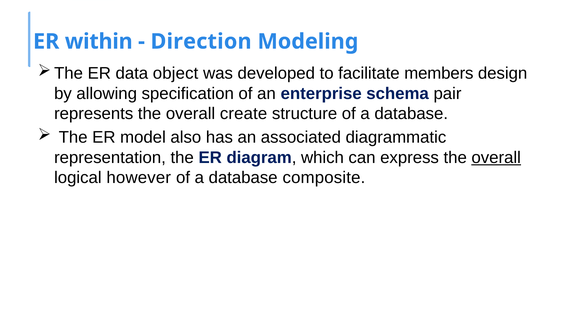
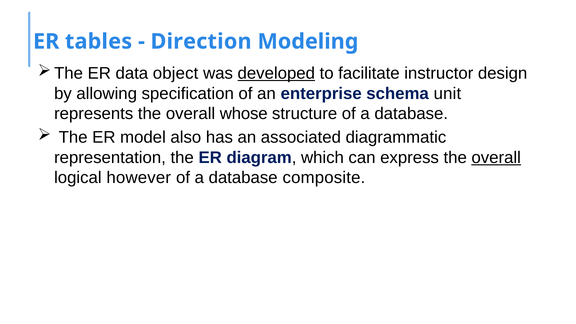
within: within -> tables
developed underline: none -> present
members: members -> instructor
pair: pair -> unit
create: create -> whose
